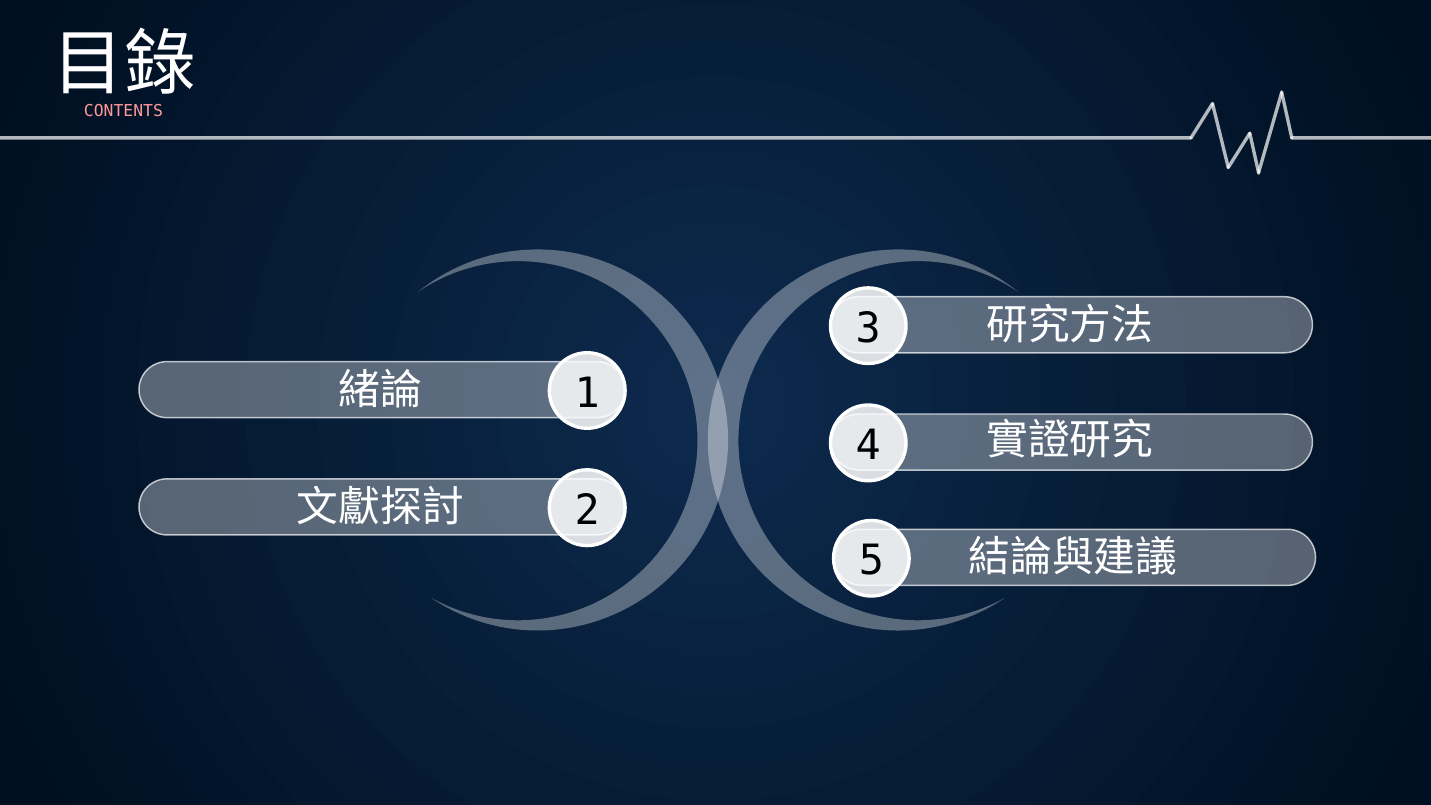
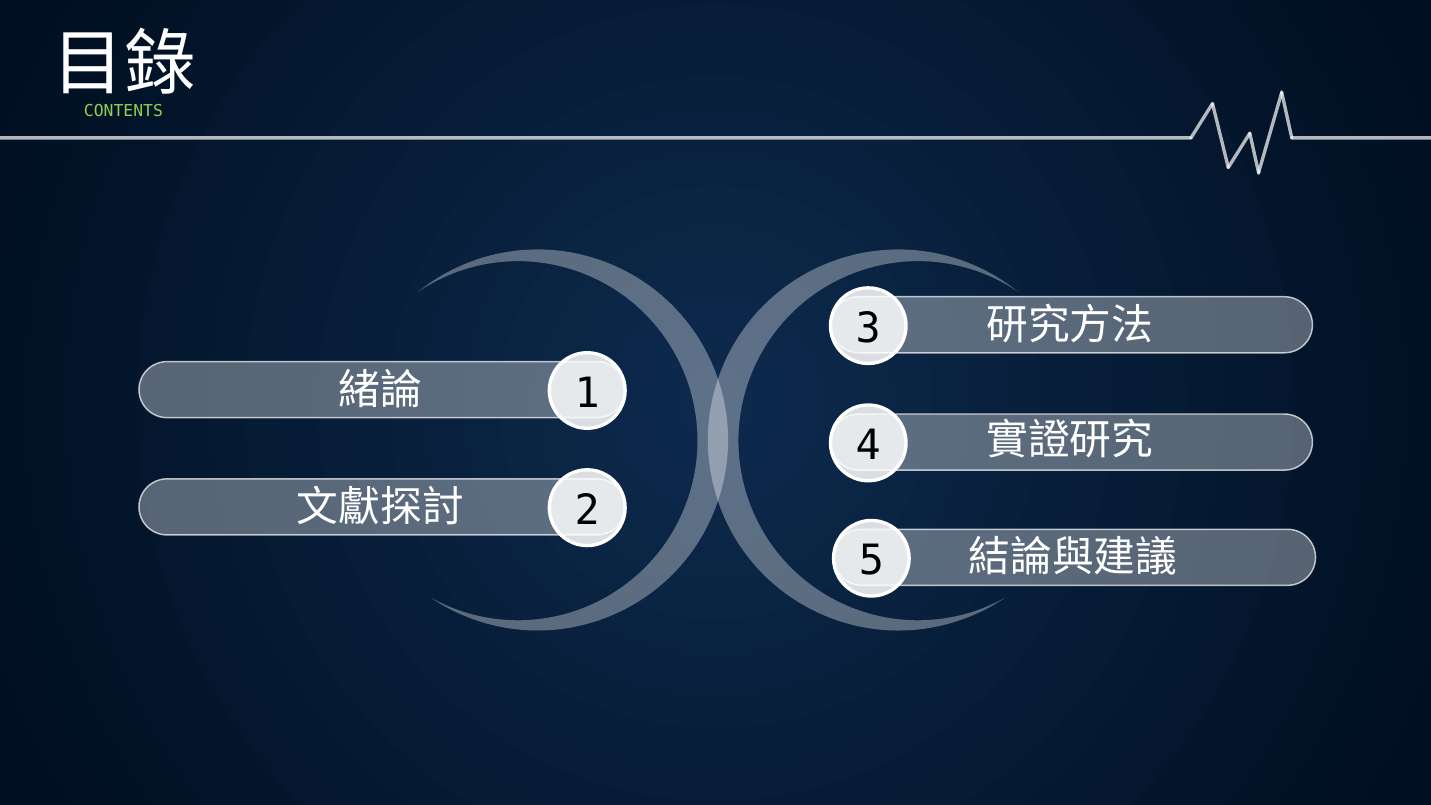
CONTENTS colour: pink -> light green
